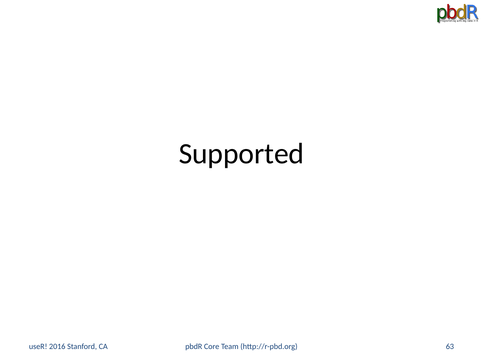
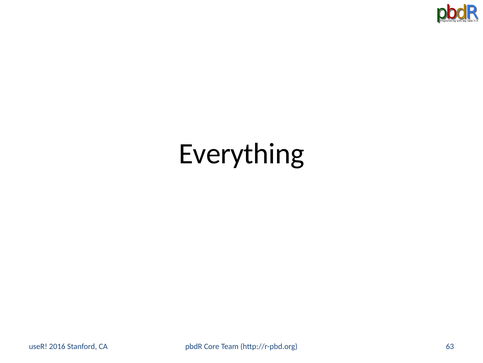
Supported: Supported -> Everything
